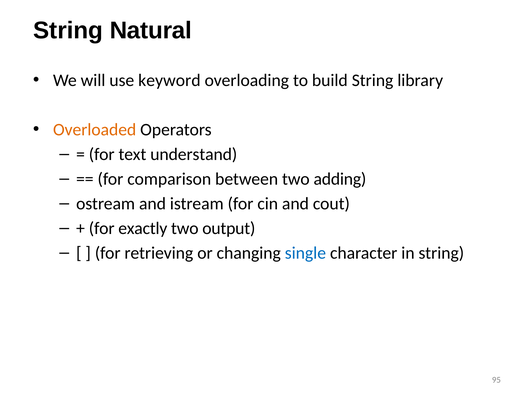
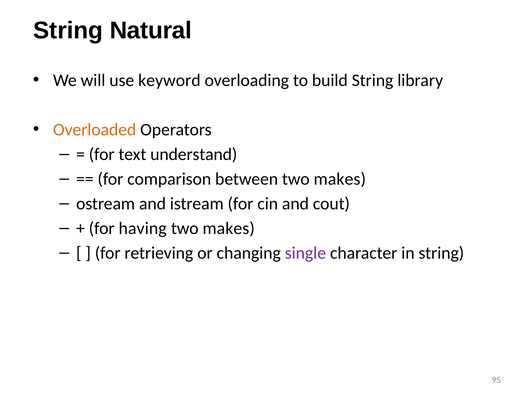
between two adding: adding -> makes
exactly: exactly -> having
output at (229, 228): output -> makes
single colour: blue -> purple
